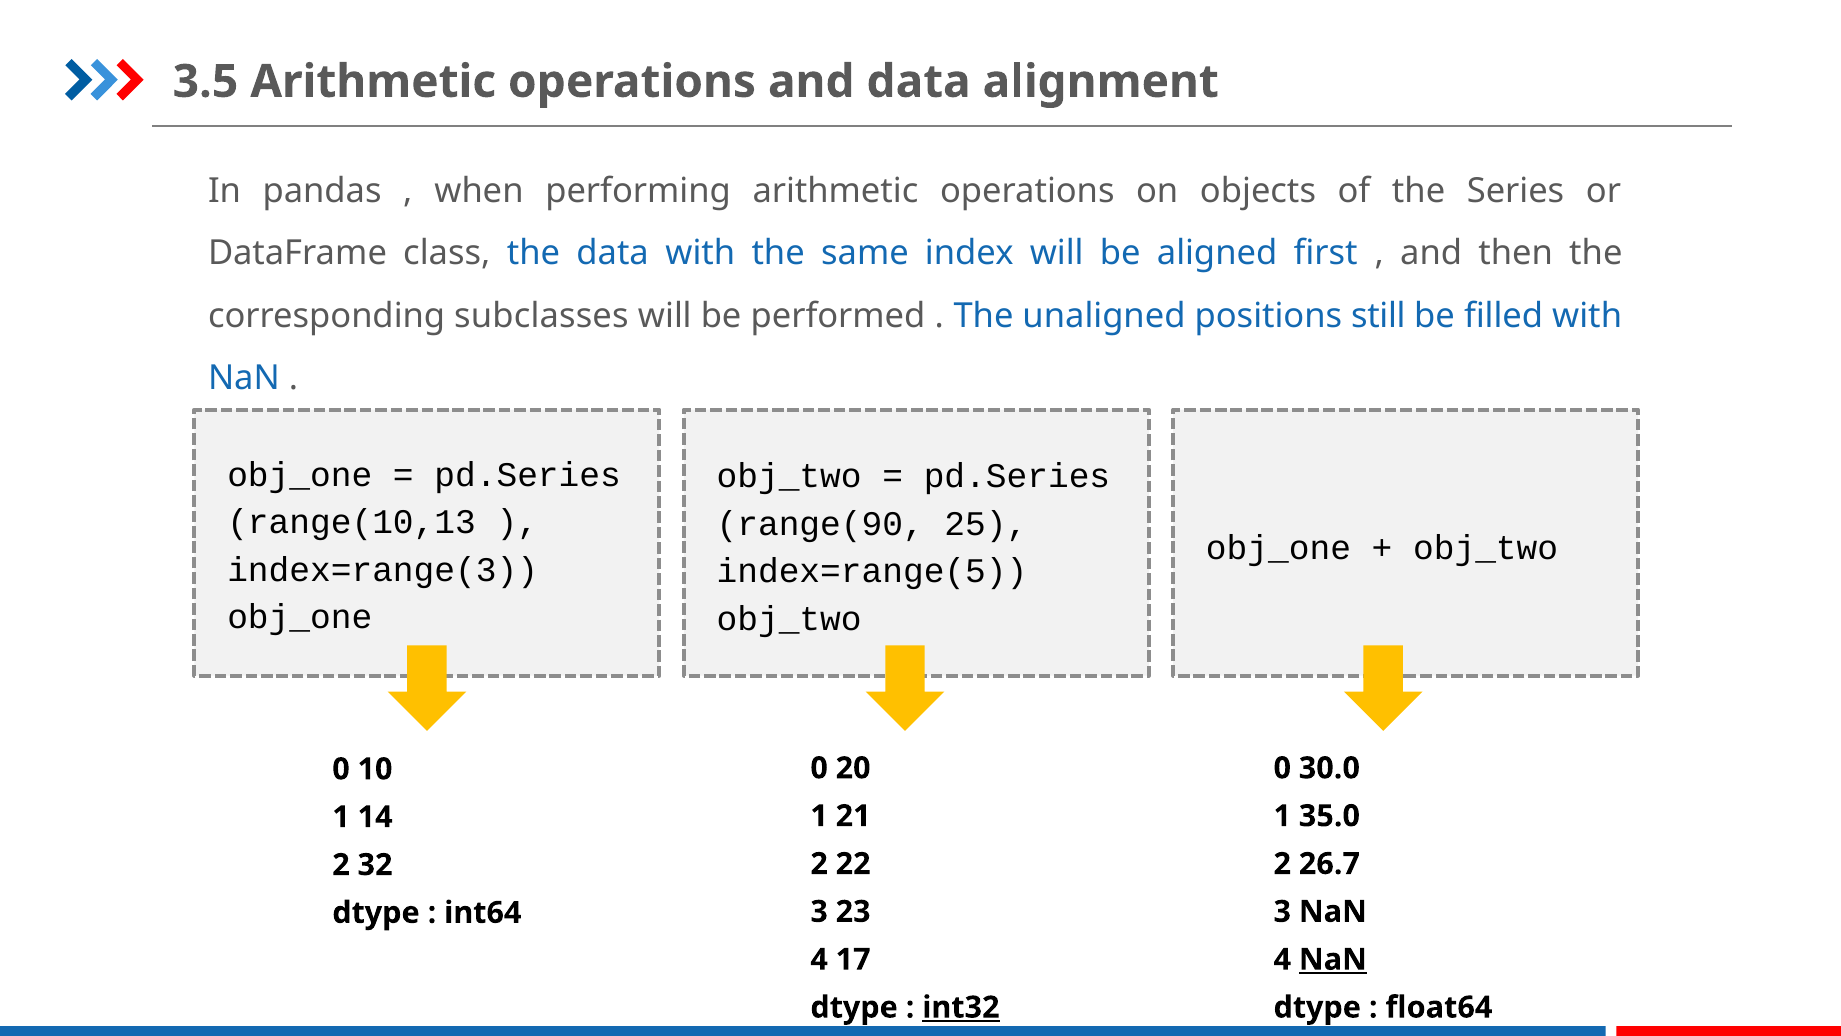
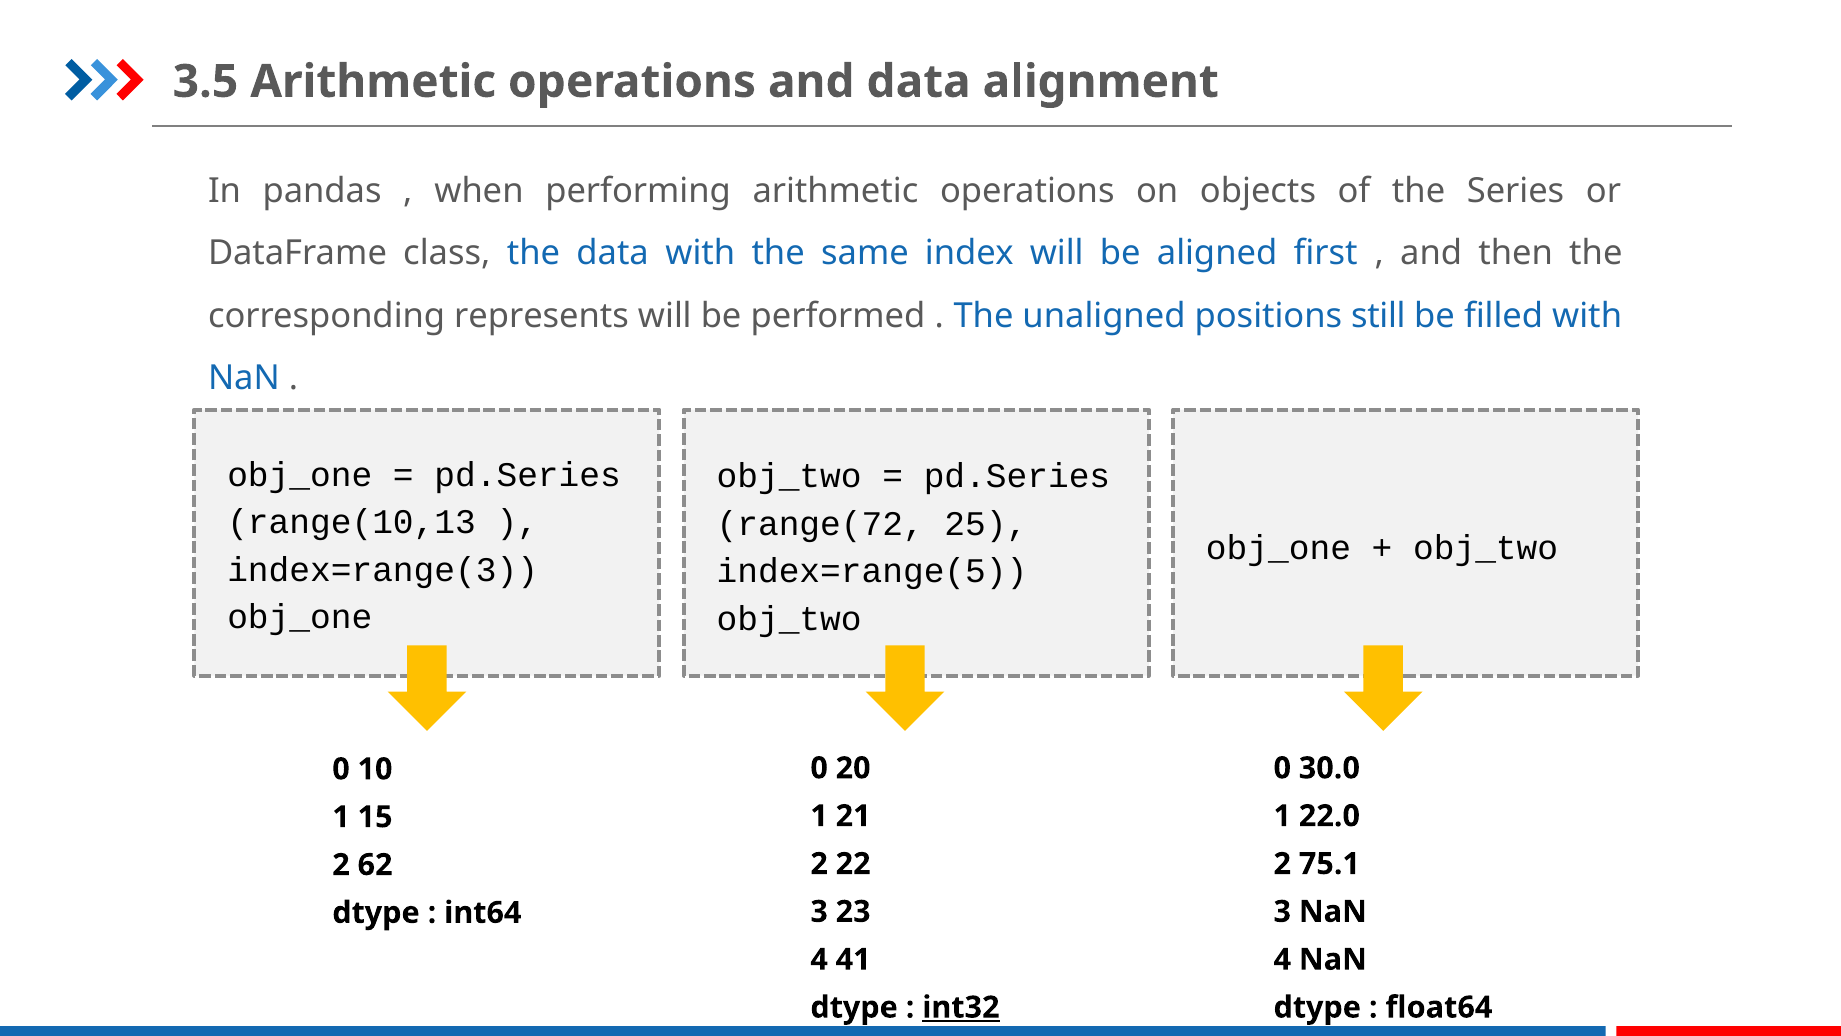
subclasses: subclasses -> represents
range(90: range(90 -> range(72
35.0: 35.0 -> 22.0
14: 14 -> 15
26.7: 26.7 -> 75.1
32: 32 -> 62
17: 17 -> 41
NaN at (1333, 960) underline: present -> none
